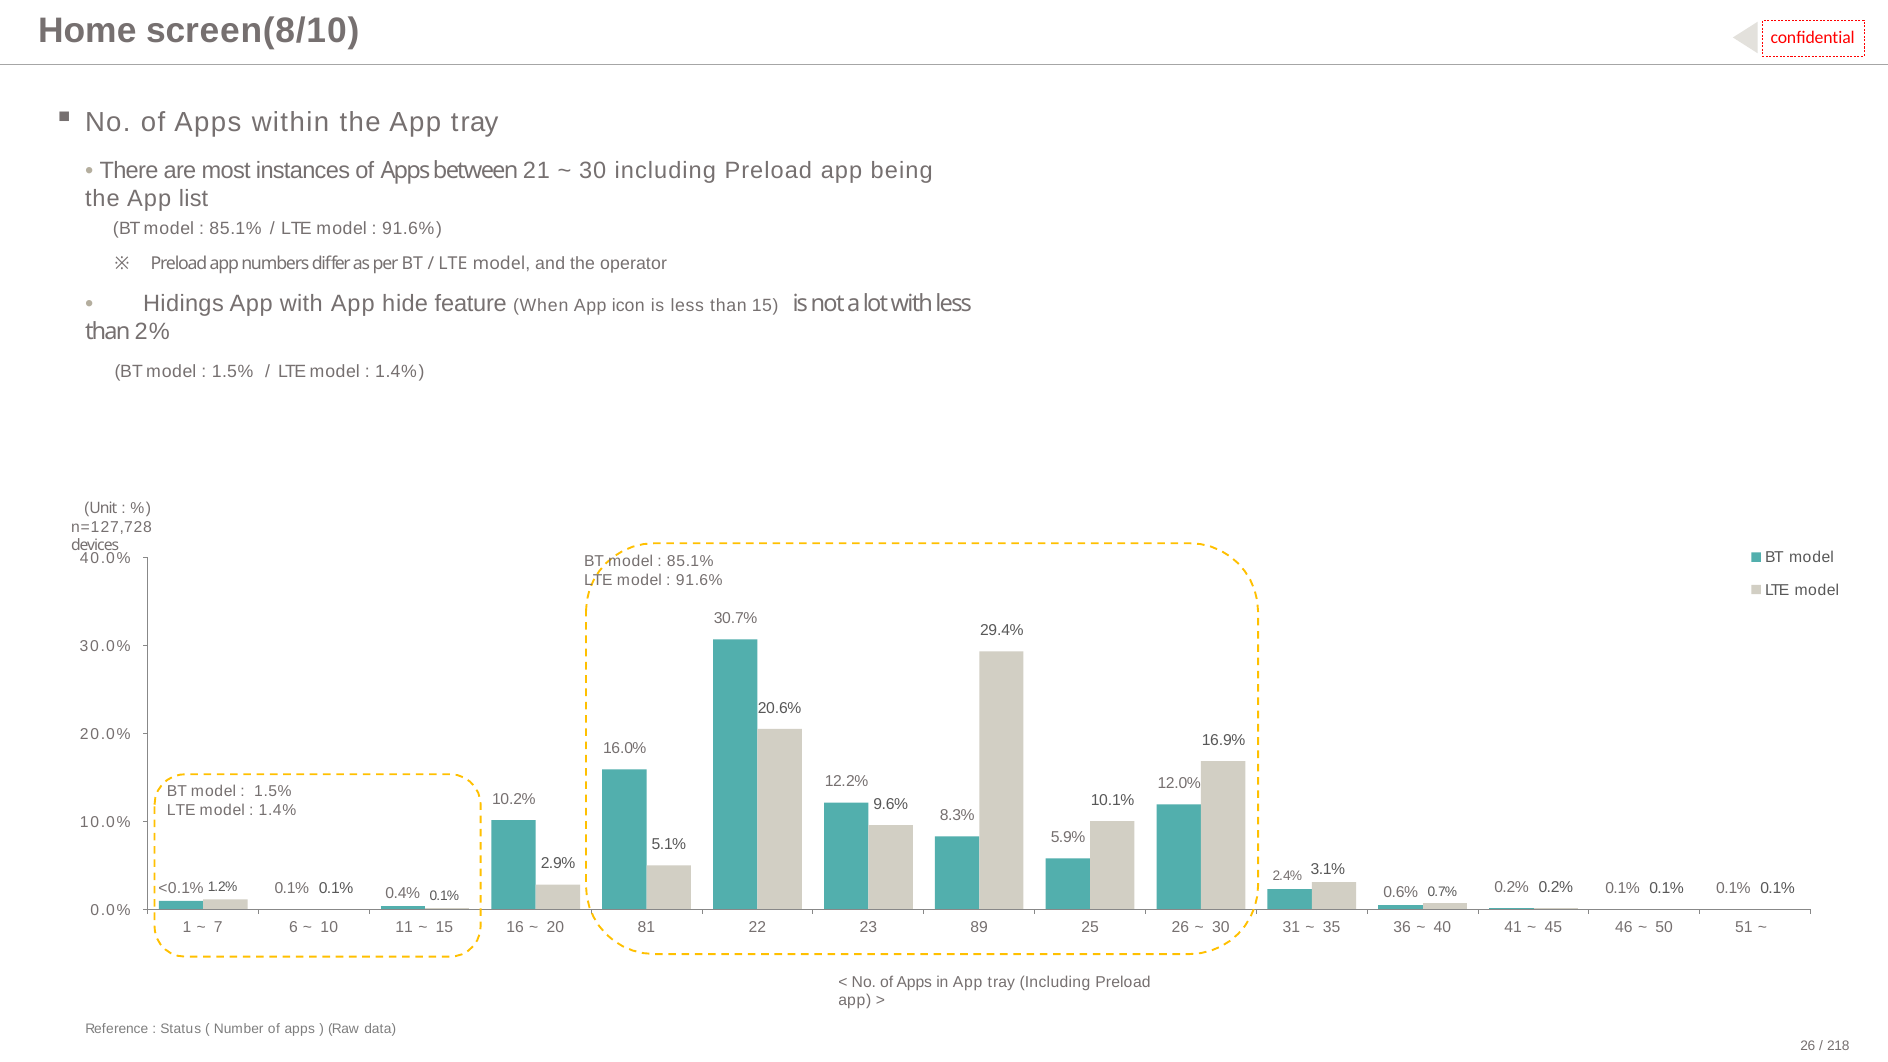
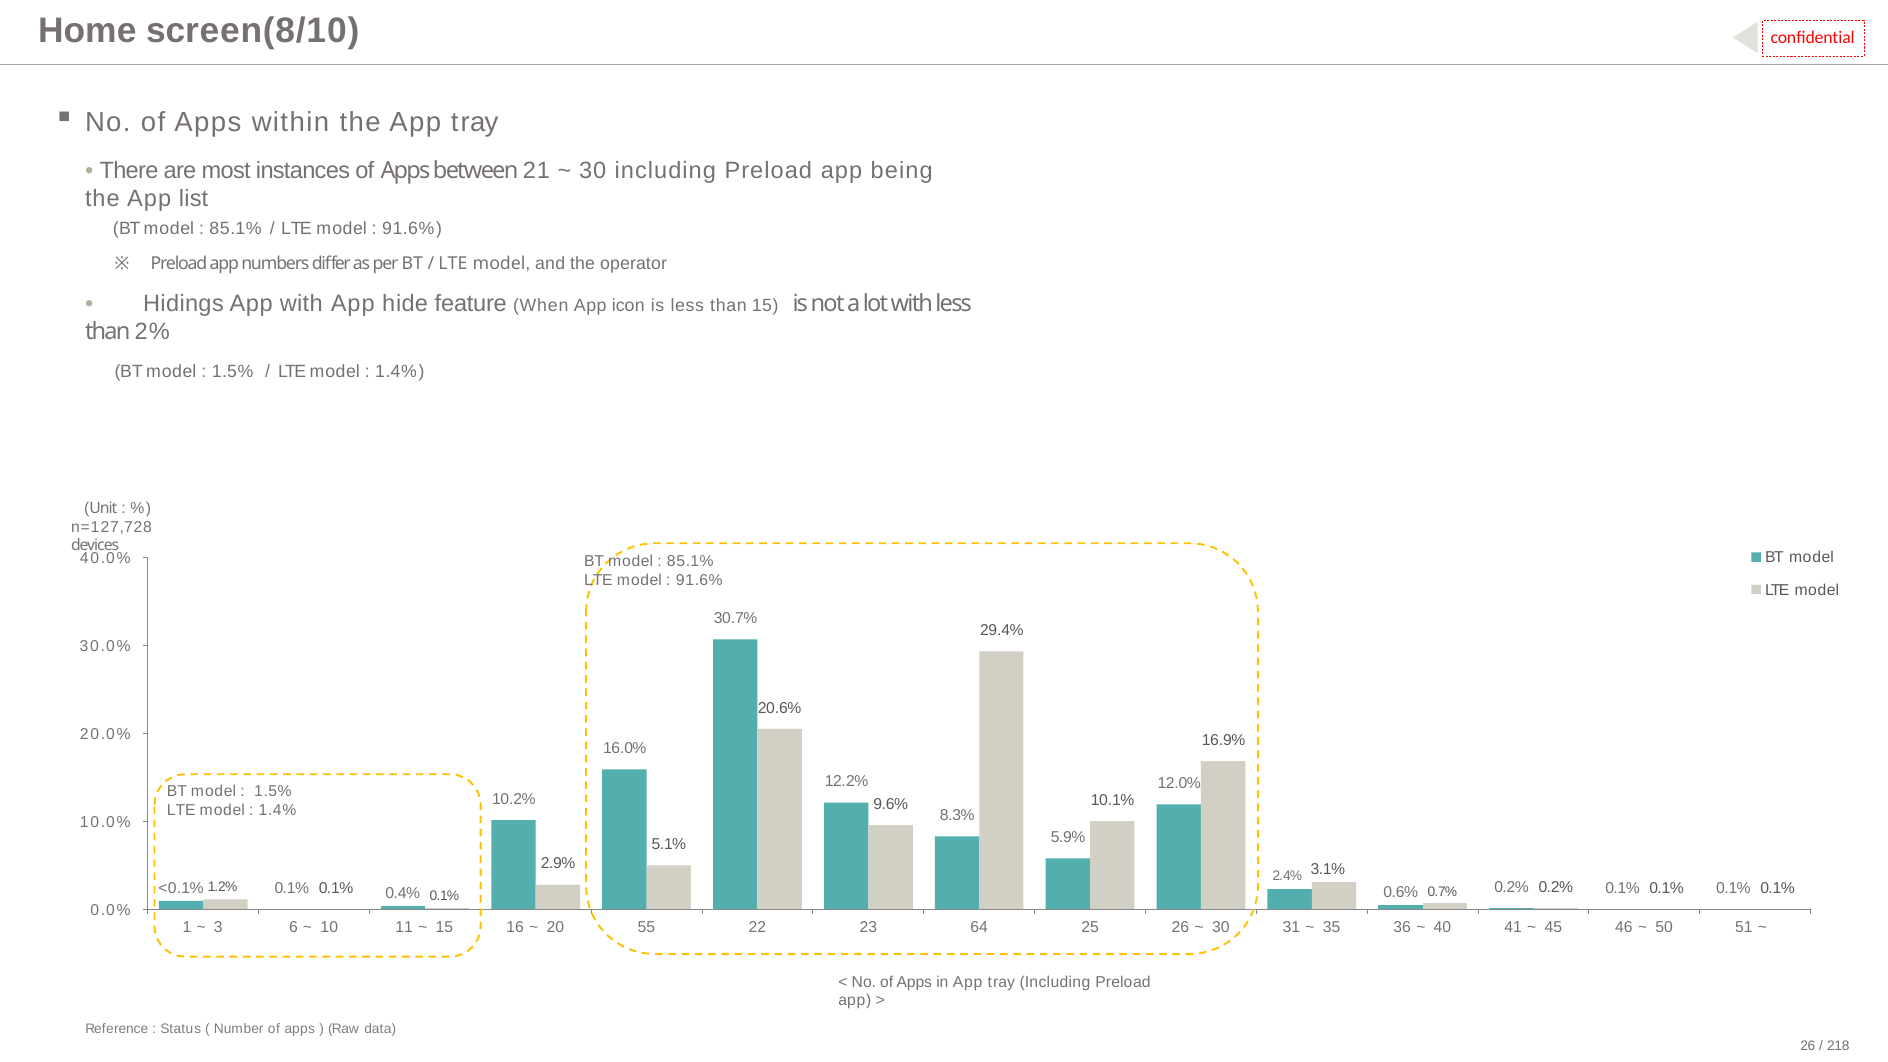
7: 7 -> 3
81: 81 -> 55
89: 89 -> 64
